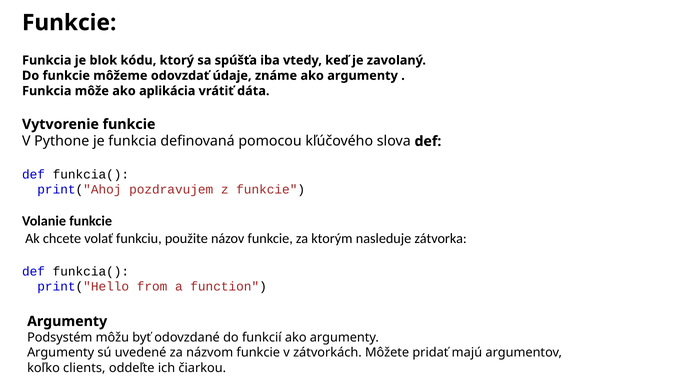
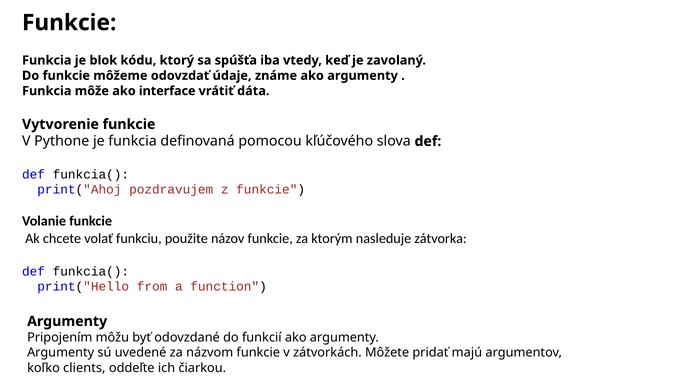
aplikácia: aplikácia -> interface
Podsystém: Podsystém -> Pripojením
